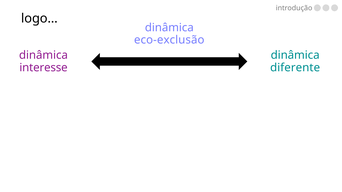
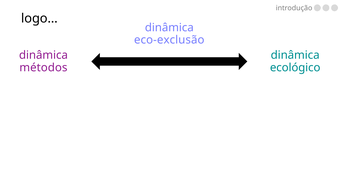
interesse: interesse -> métodos
diferente: diferente -> ecológico
